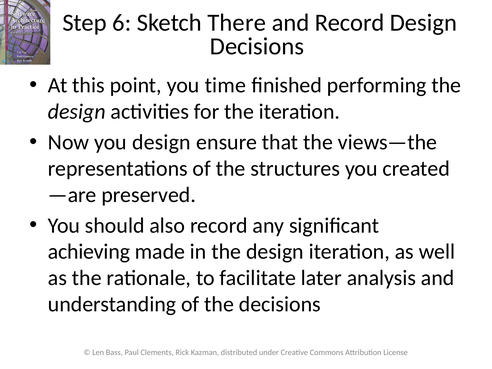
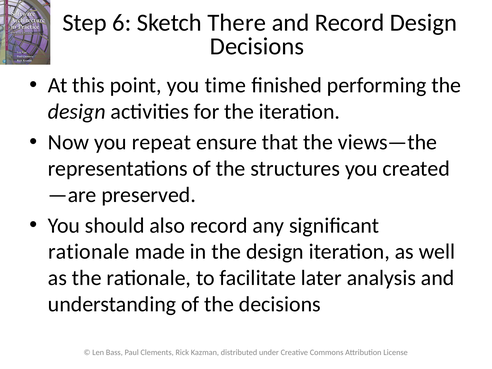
you design: design -> repeat
achieving at (89, 252): achieving -> rationale
